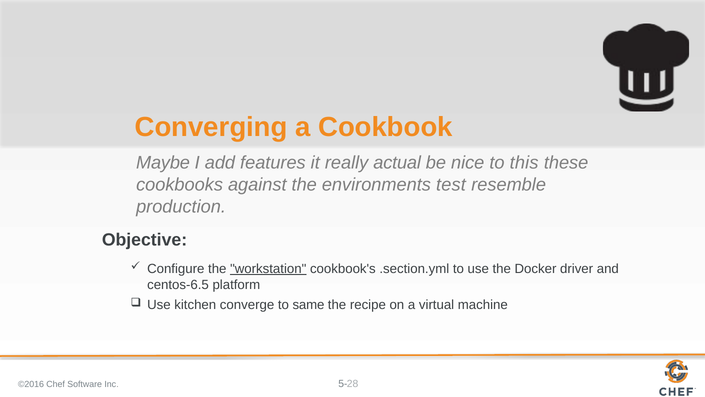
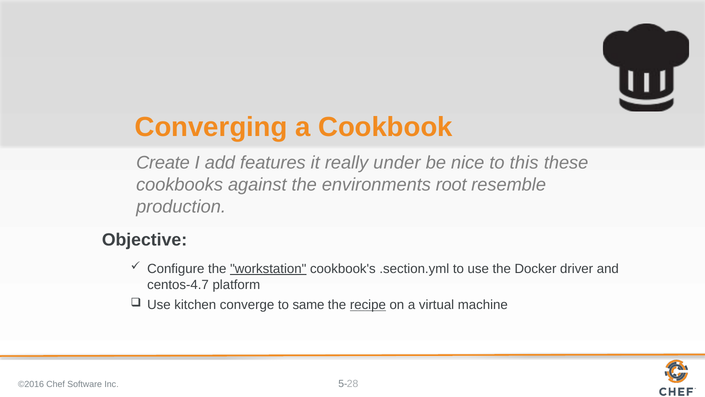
Maybe: Maybe -> Create
actual: actual -> under
test: test -> root
centos-6.5: centos-6.5 -> centos-4.7
recipe underline: none -> present
